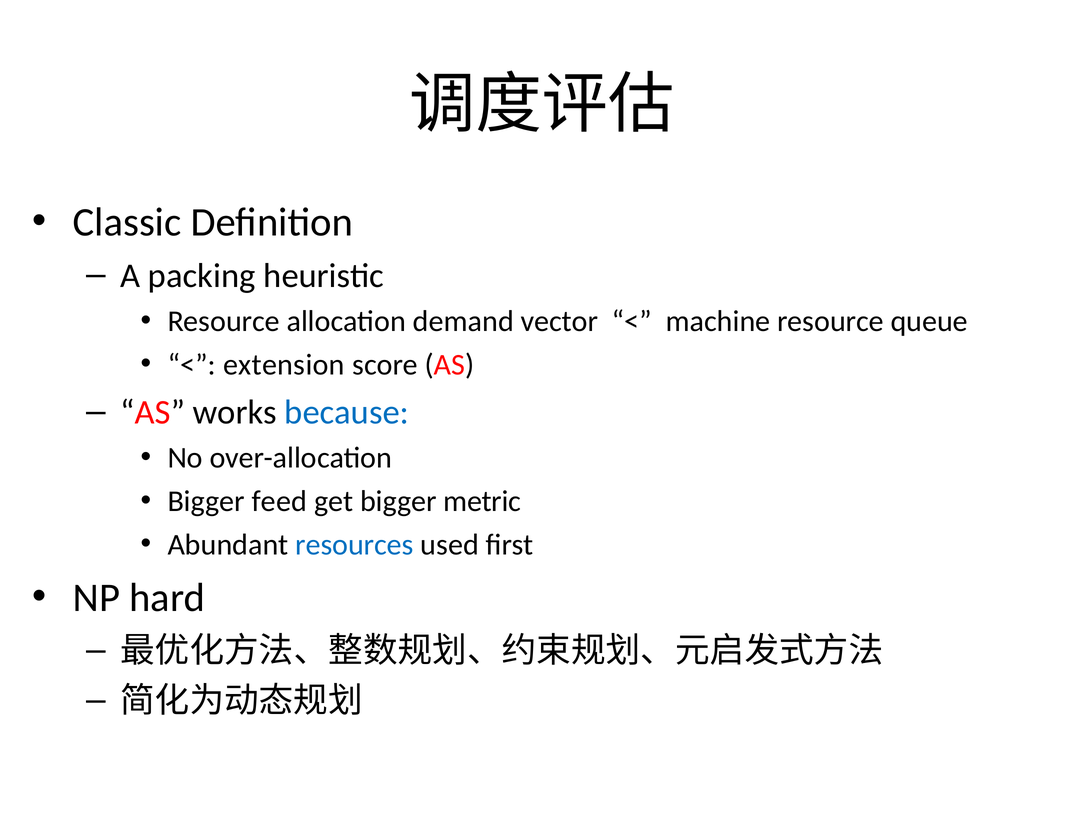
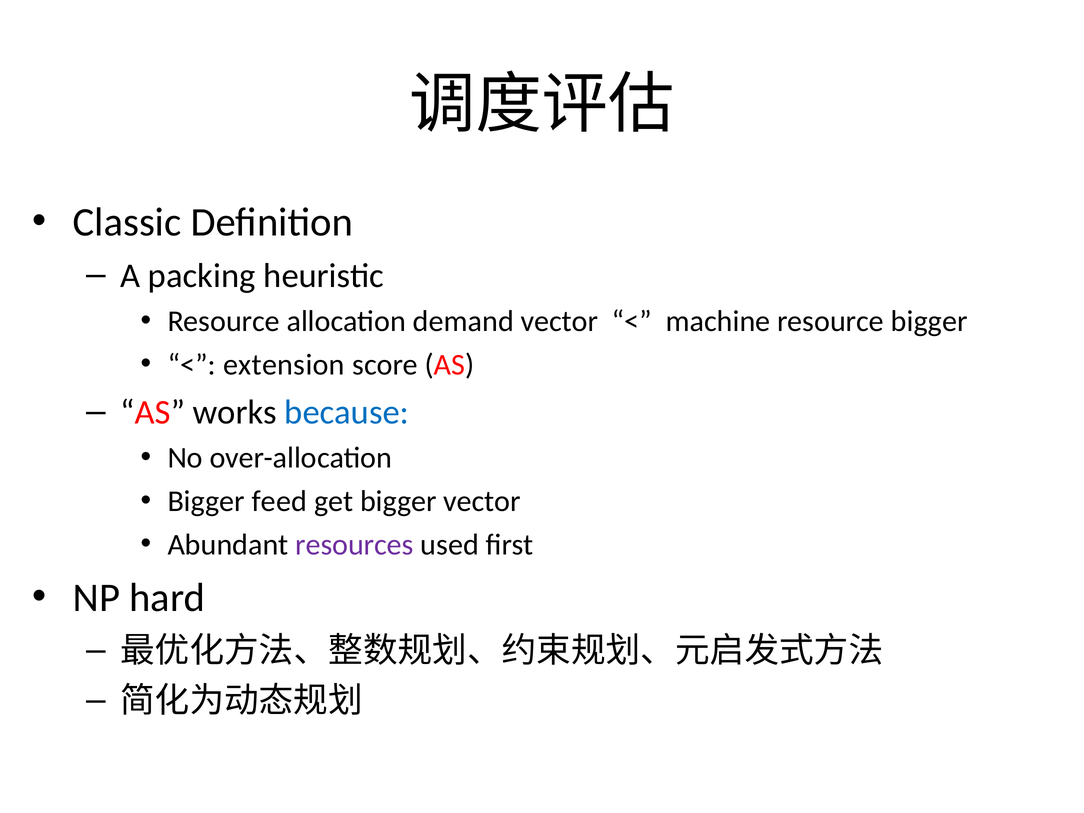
resource queue: queue -> bigger
bigger metric: metric -> vector
resources colour: blue -> purple
